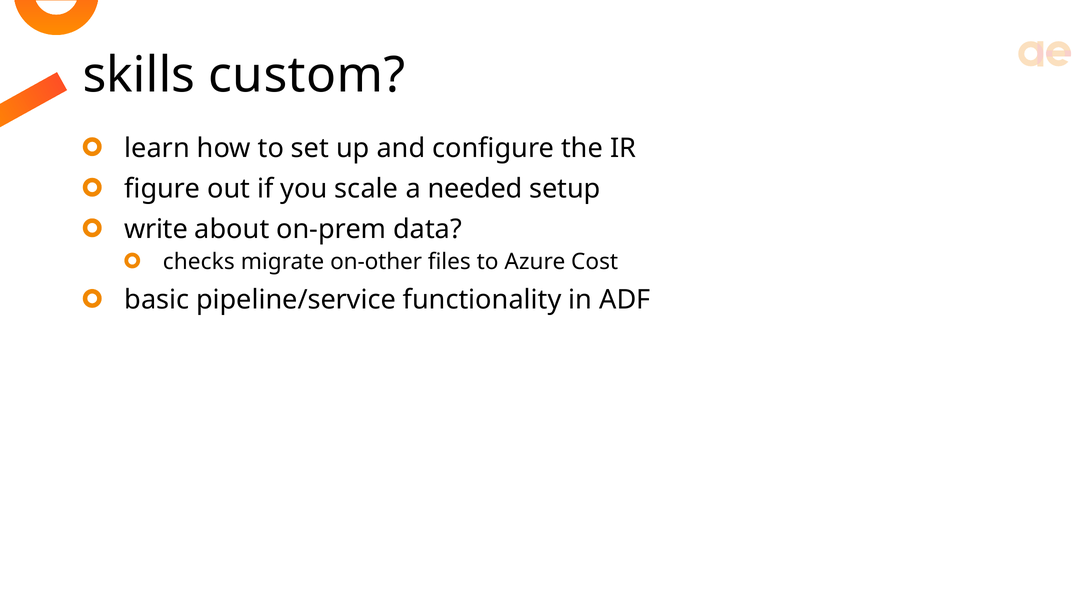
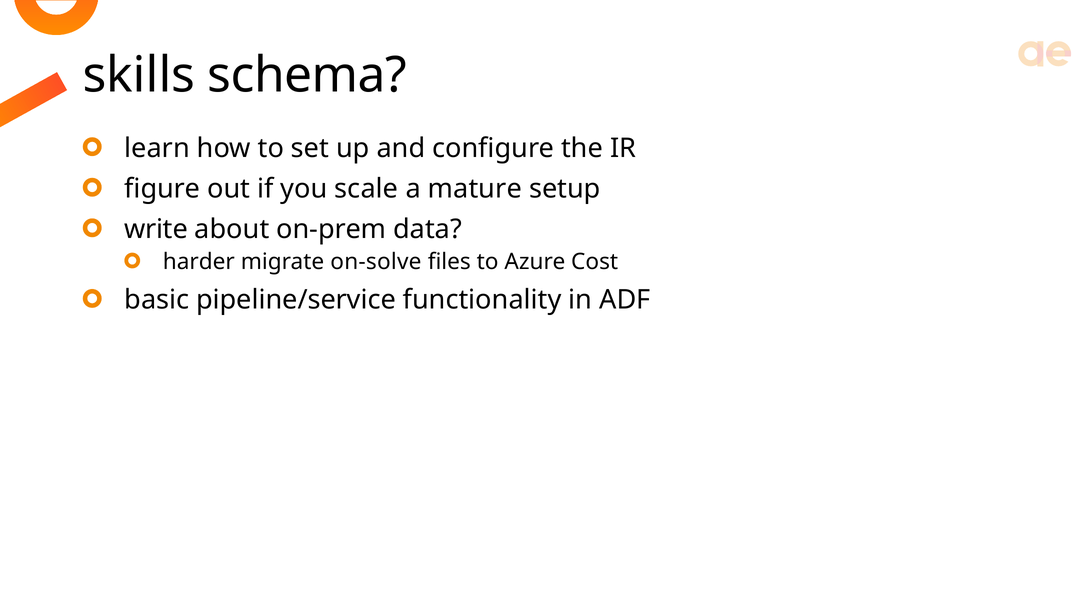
custom: custom -> schema
needed: needed -> mature
checks: checks -> harder
on-other: on-other -> on-solve
